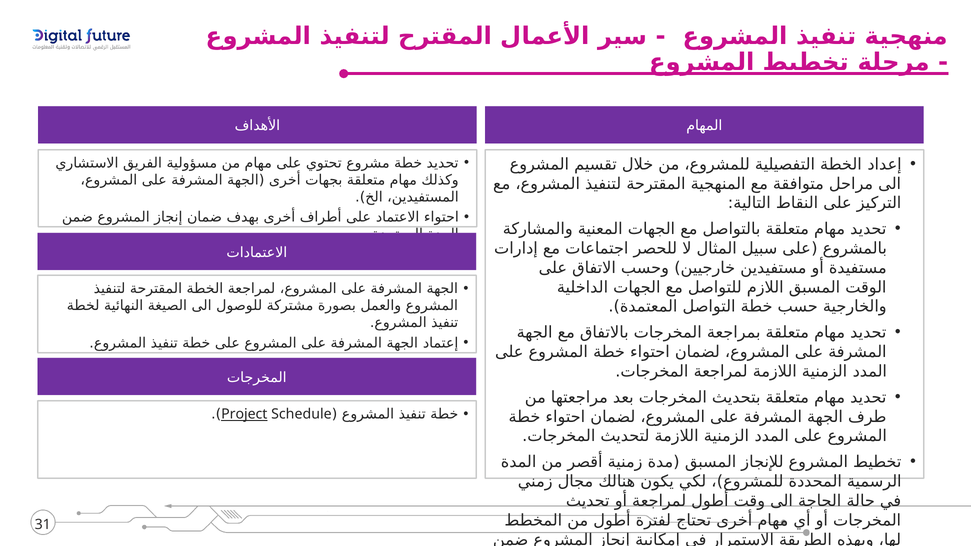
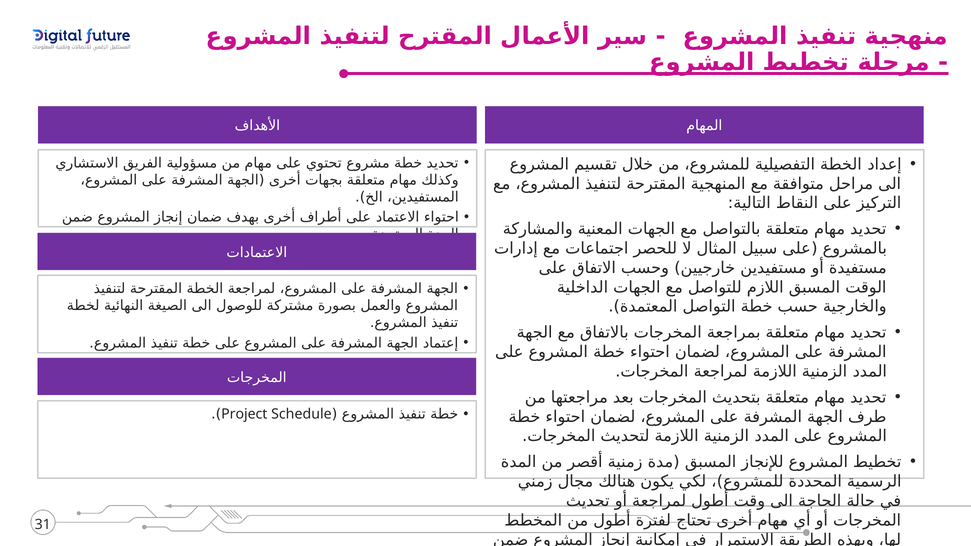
Project underline: present -> none
